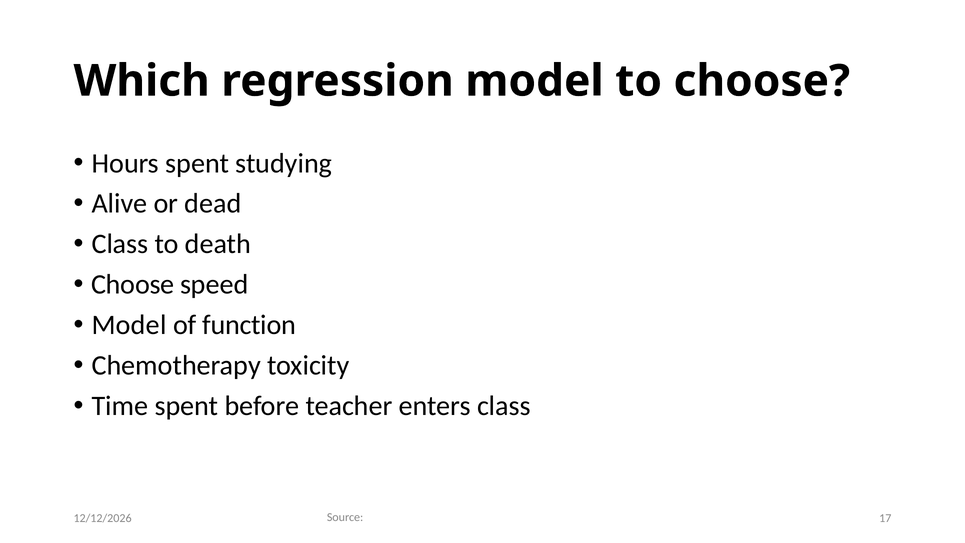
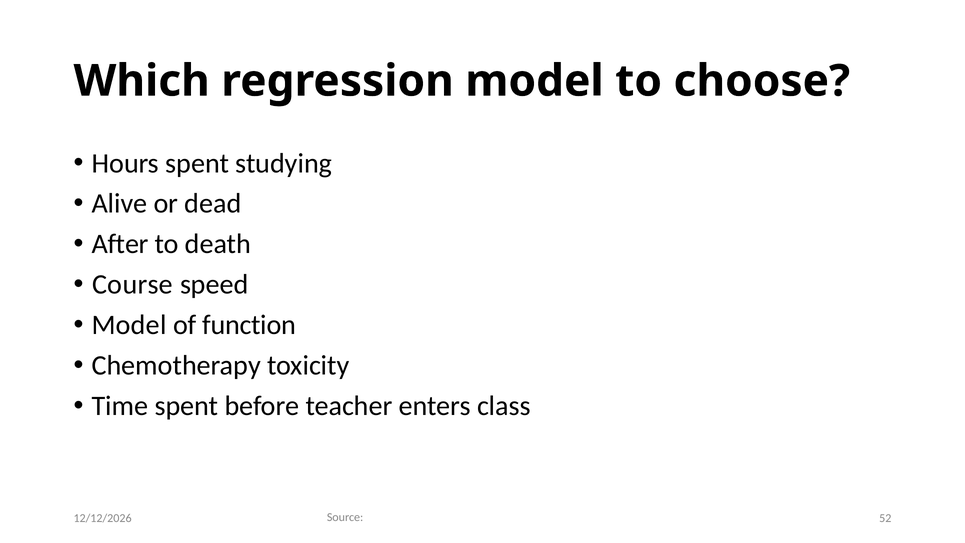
Class at (120, 244): Class -> After
Choose at (133, 285): Choose -> Course
17: 17 -> 52
